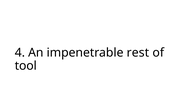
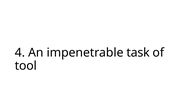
rest: rest -> task
